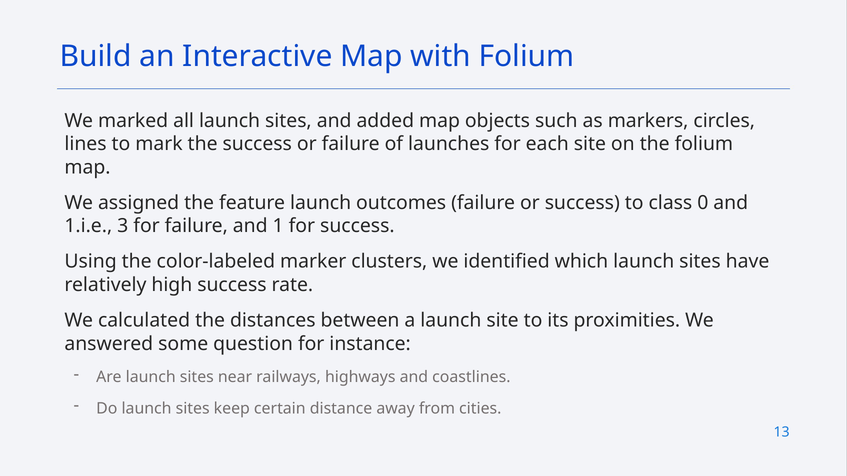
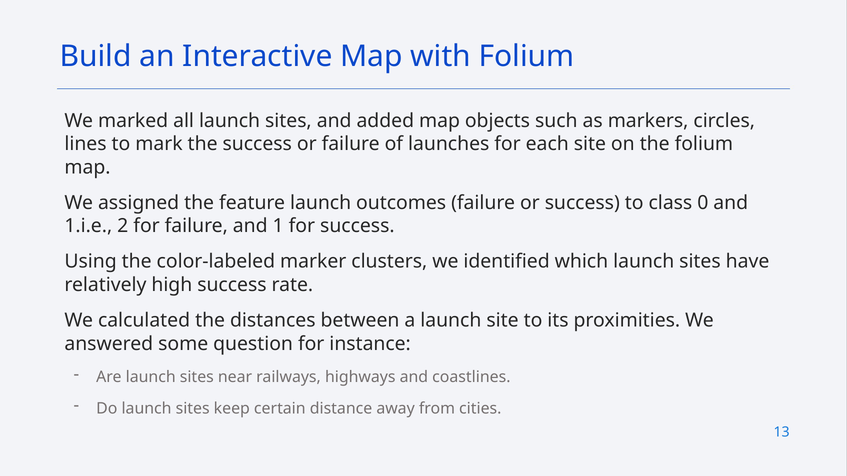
3: 3 -> 2
